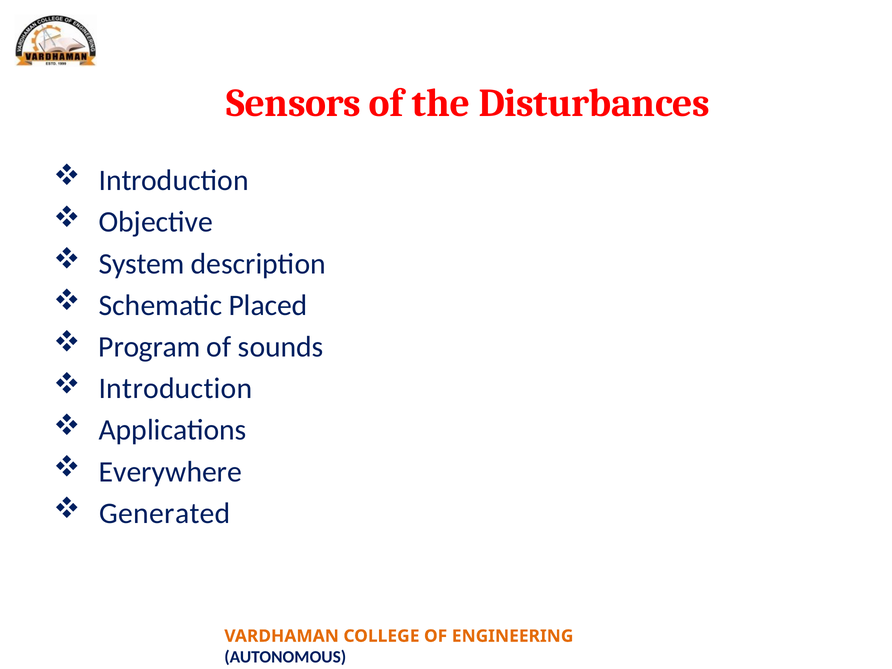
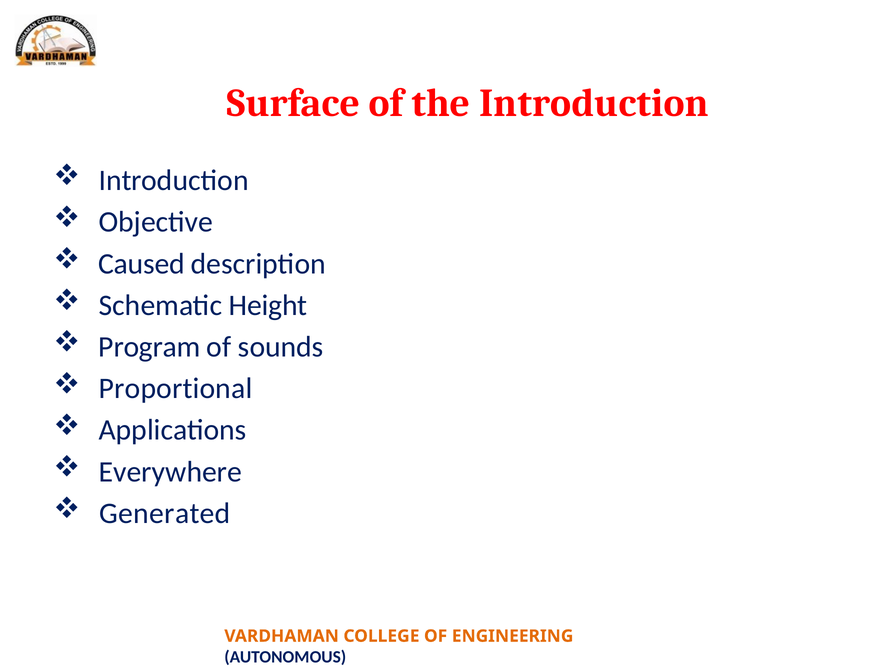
Sensors: Sensors -> Surface
the Disturbances: Disturbances -> Introduction
System: System -> Caused
Placed: Placed -> Height
Introduction at (176, 389): Introduction -> Proportional
